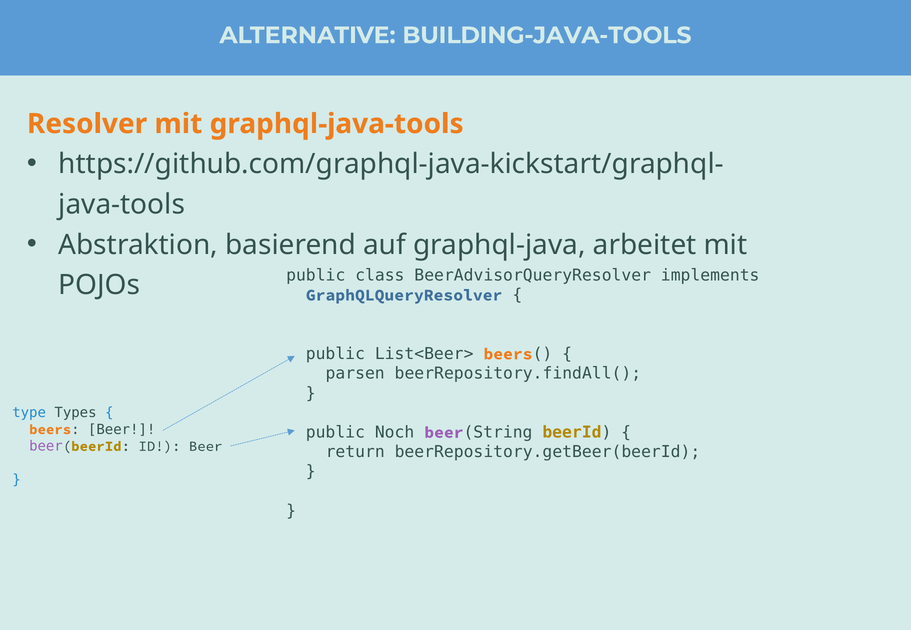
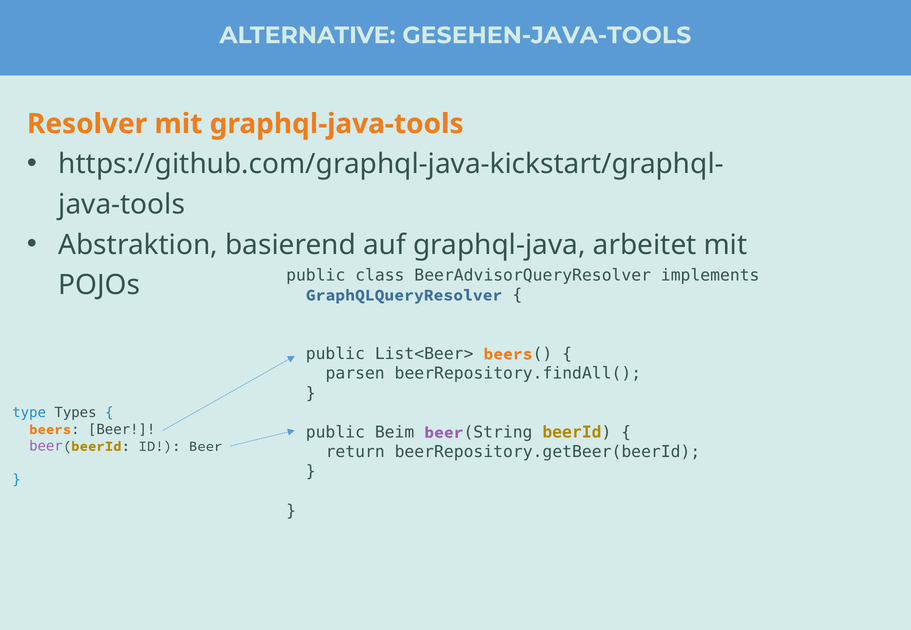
BUILDING-JAVA-TOOLS: BUILDING-JAVA-TOOLS -> GESEHEN-JAVA-TOOLS
Noch: Noch -> Beim
